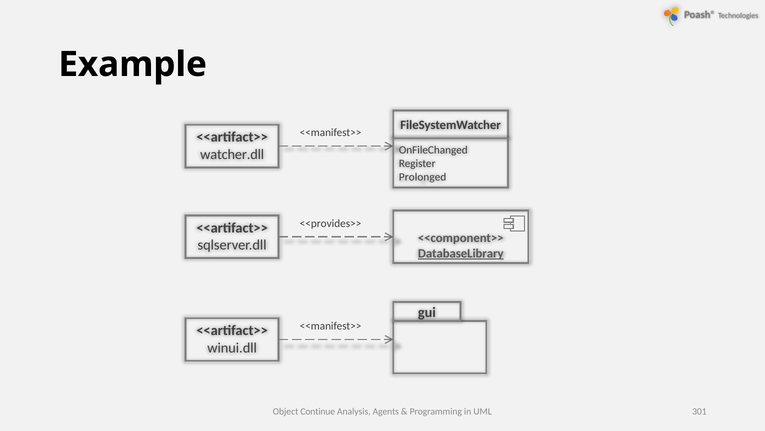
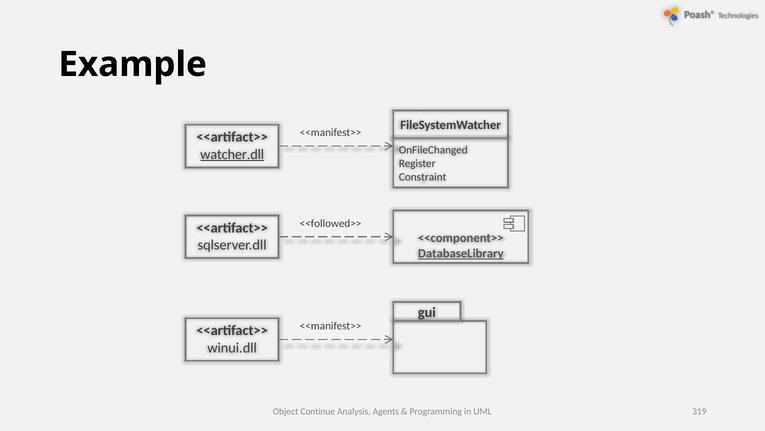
watcher.dll underline: none -> present
Prolonged: Prolonged -> Constraint
<<provides>>: <<provides>> -> <<followed>>
301: 301 -> 319
